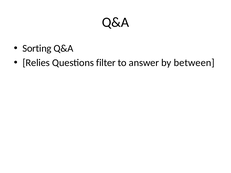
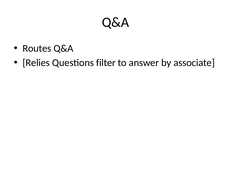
Sorting: Sorting -> Routes
between: between -> associate
